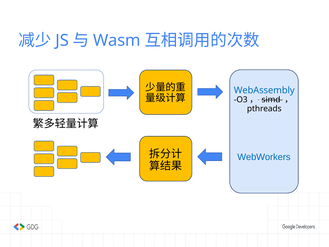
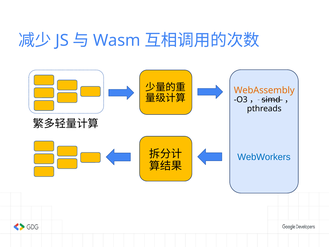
WebAssembly colour: blue -> orange
